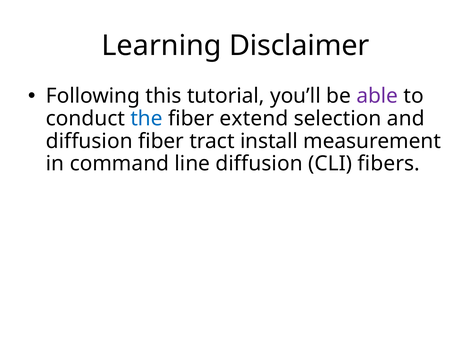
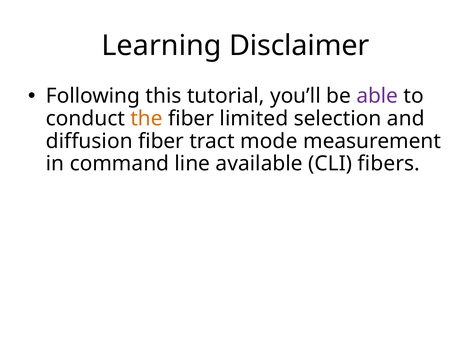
the colour: blue -> orange
extend: extend -> limited
install: install -> mode
line diffusion: diffusion -> available
